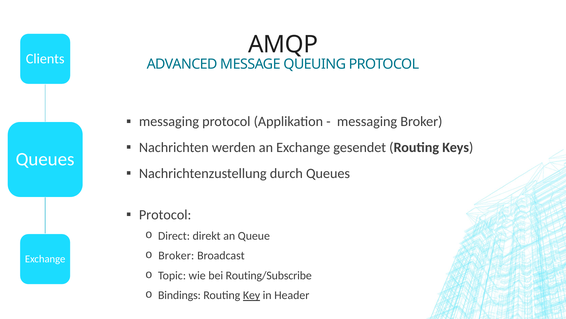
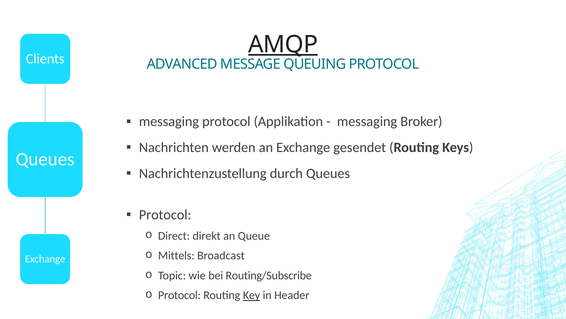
AMQP underline: none -> present
Broker at (176, 255): Broker -> Mittels
Bindings at (179, 295): Bindings -> Protocol
